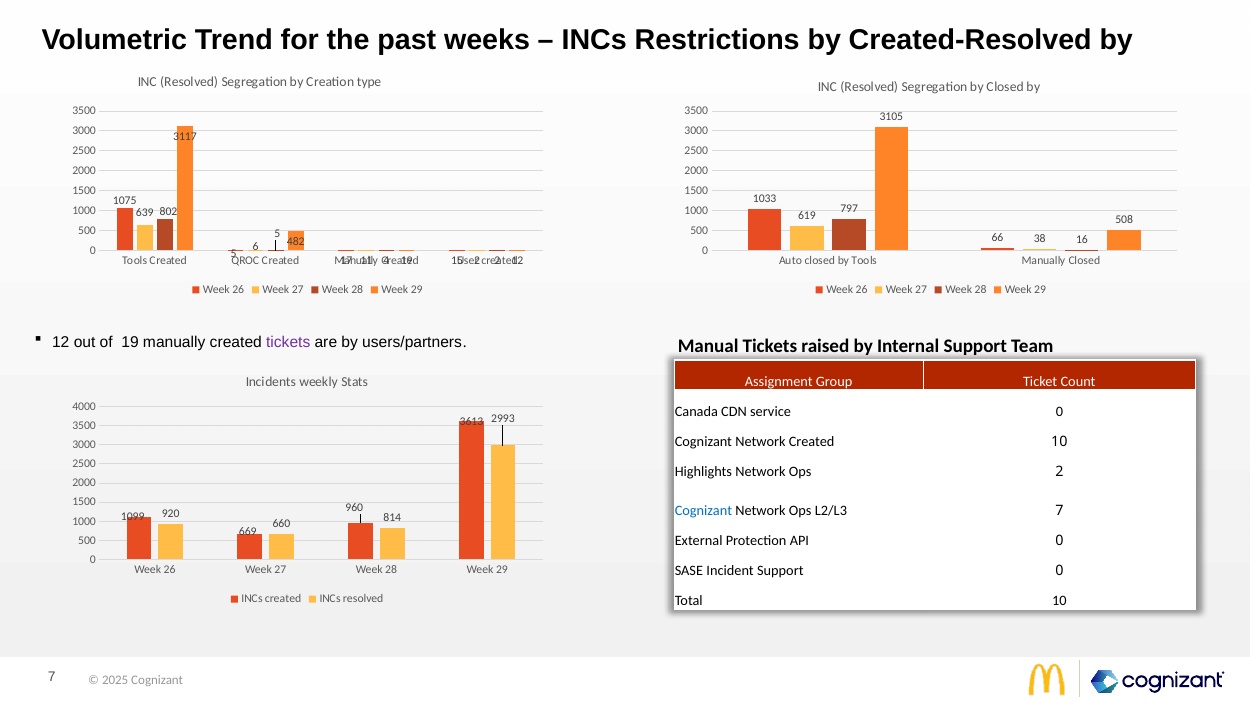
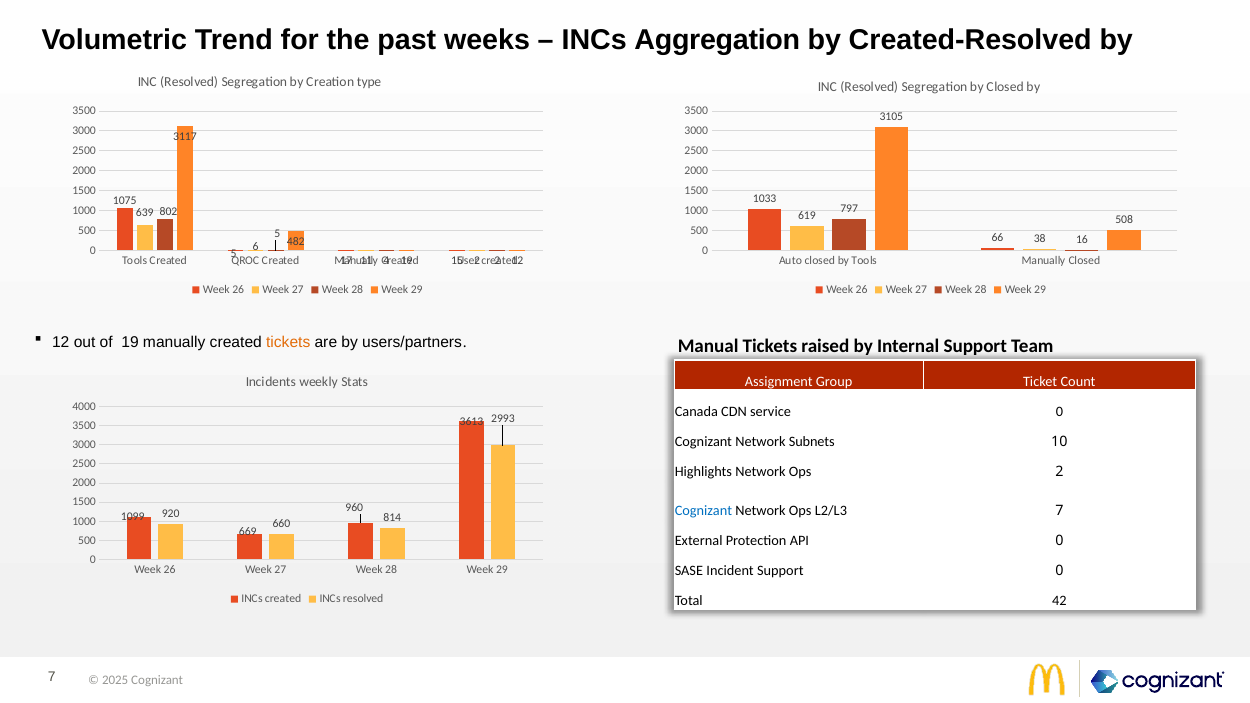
Restrictions: Restrictions -> Aggregation
tickets at (288, 342) colour: purple -> orange
Network Created: Created -> Subnets
Total 10: 10 -> 42
